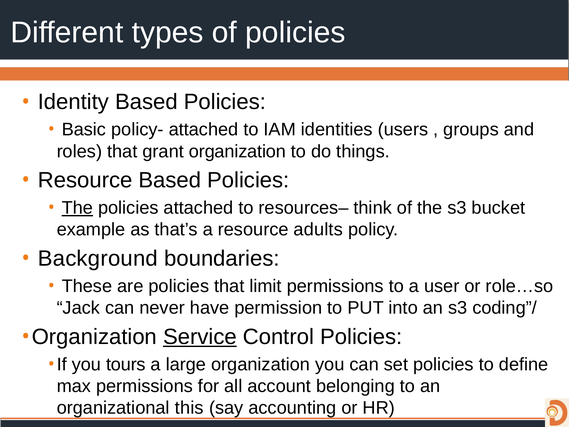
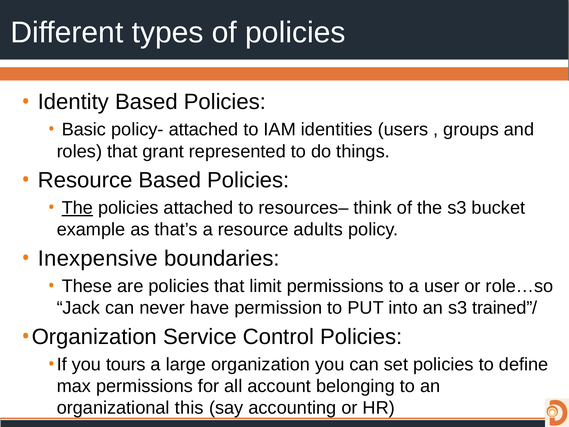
grant organization: organization -> represented
Background: Background -> Inexpensive
coding”/: coding”/ -> trained”/
Service underline: present -> none
